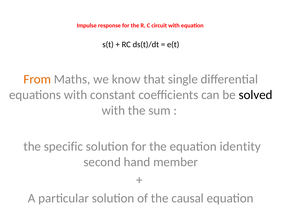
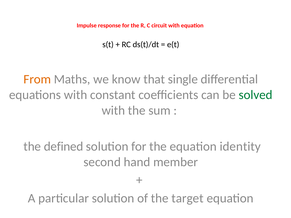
solved colour: black -> green
specific: specific -> defined
causal: causal -> target
